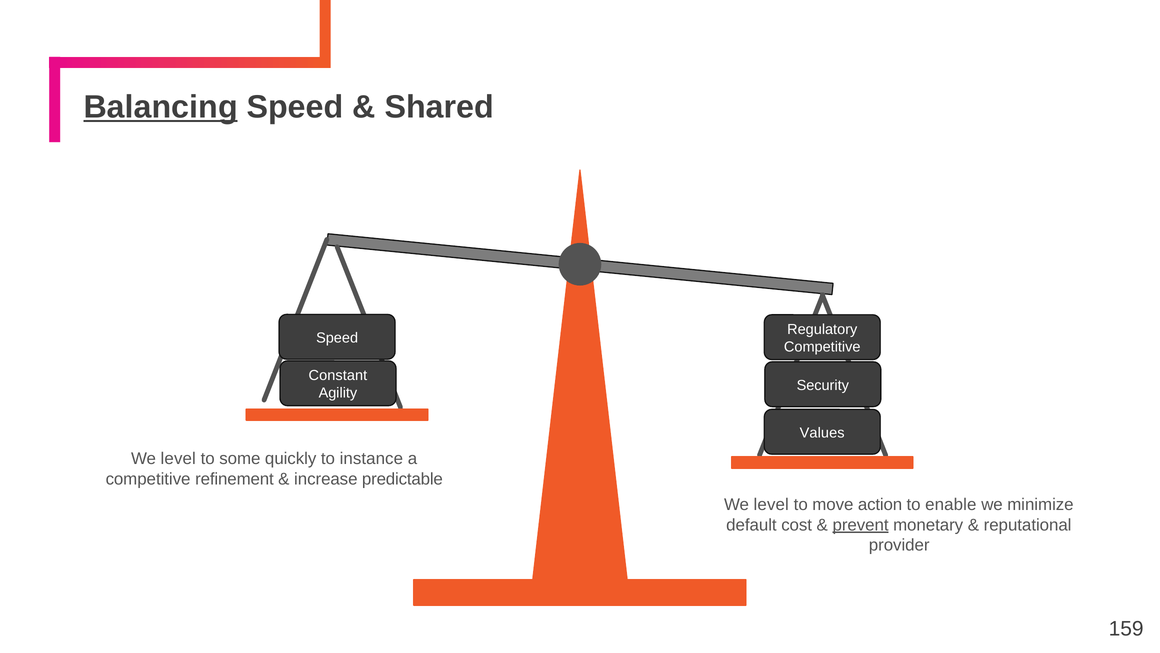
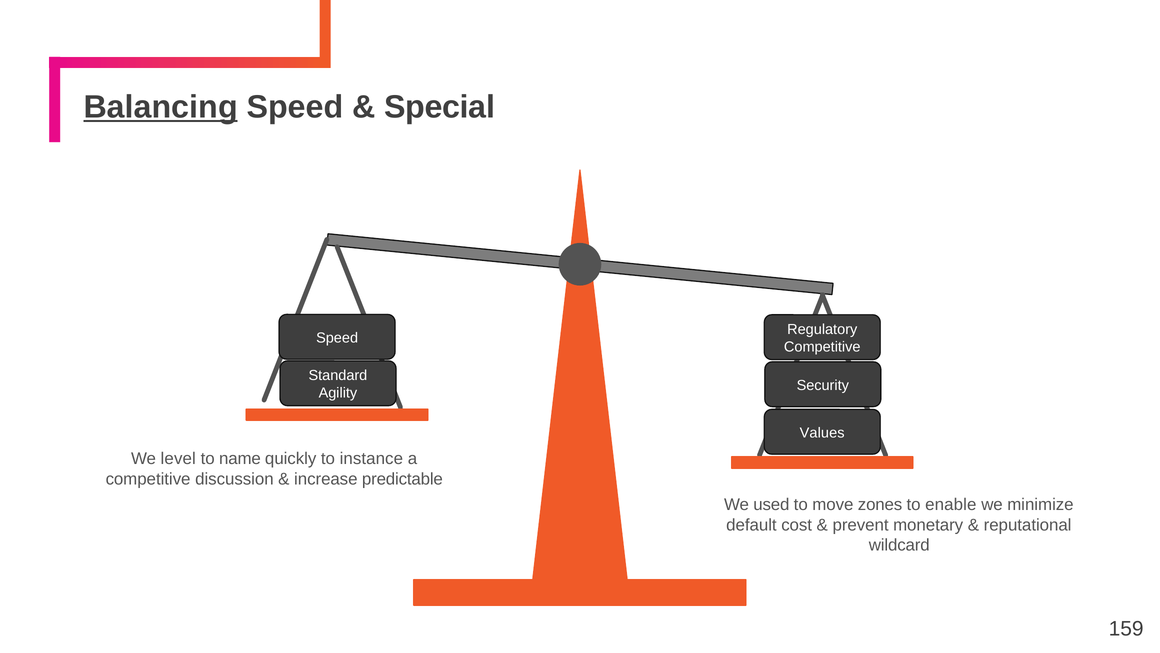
Shared: Shared -> Special
Constant: Constant -> Standard
some: some -> name
refinement: refinement -> discussion
level at (771, 504): level -> used
action: action -> zones
prevent underline: present -> none
provider: provider -> wildcard
